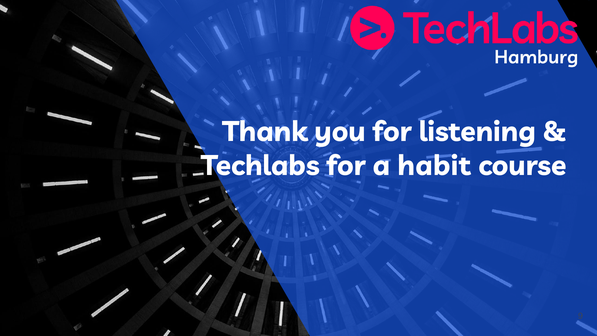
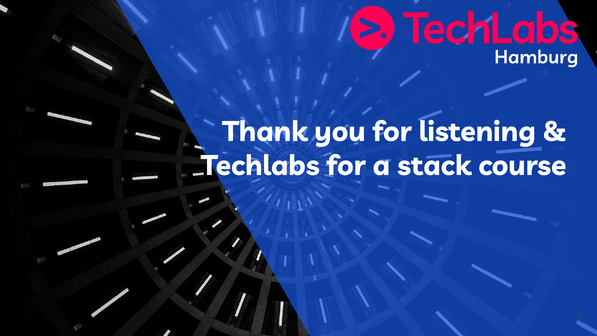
habit: habit -> stack
